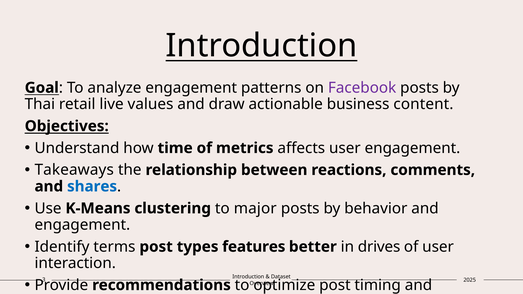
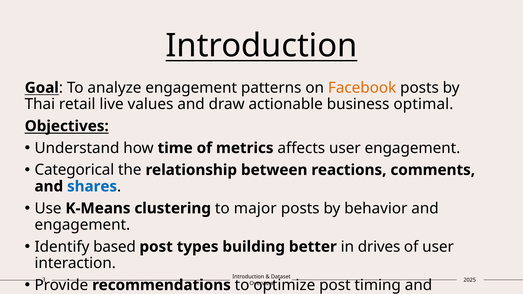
Facebook colour: purple -> orange
content: content -> optimal
Takeaways: Takeaways -> Categorical
terms: terms -> based
features: features -> building
